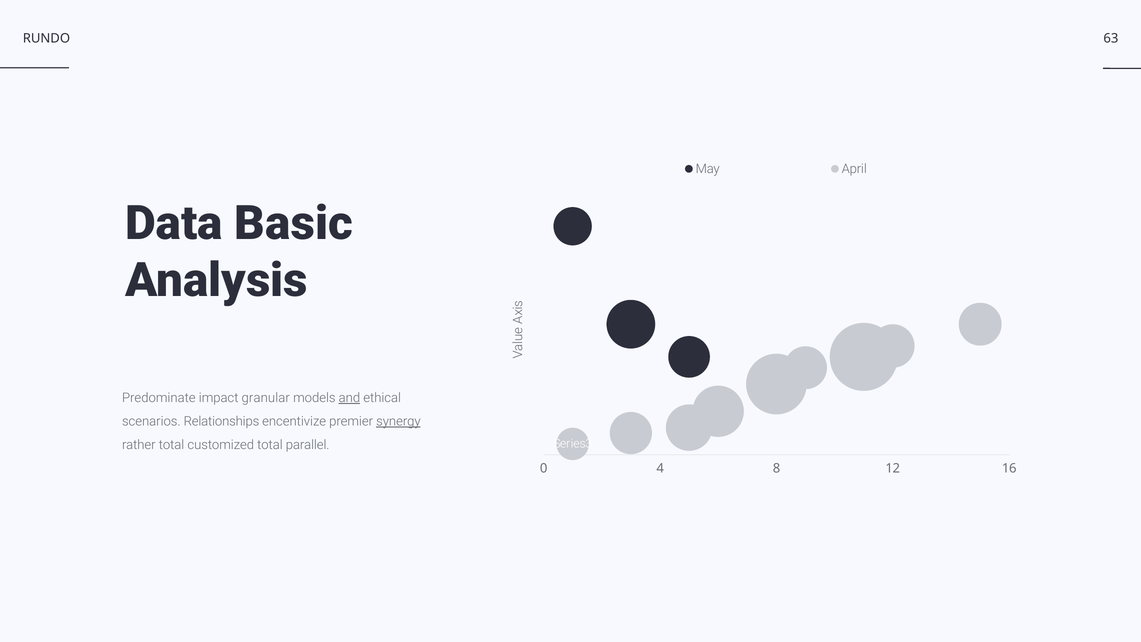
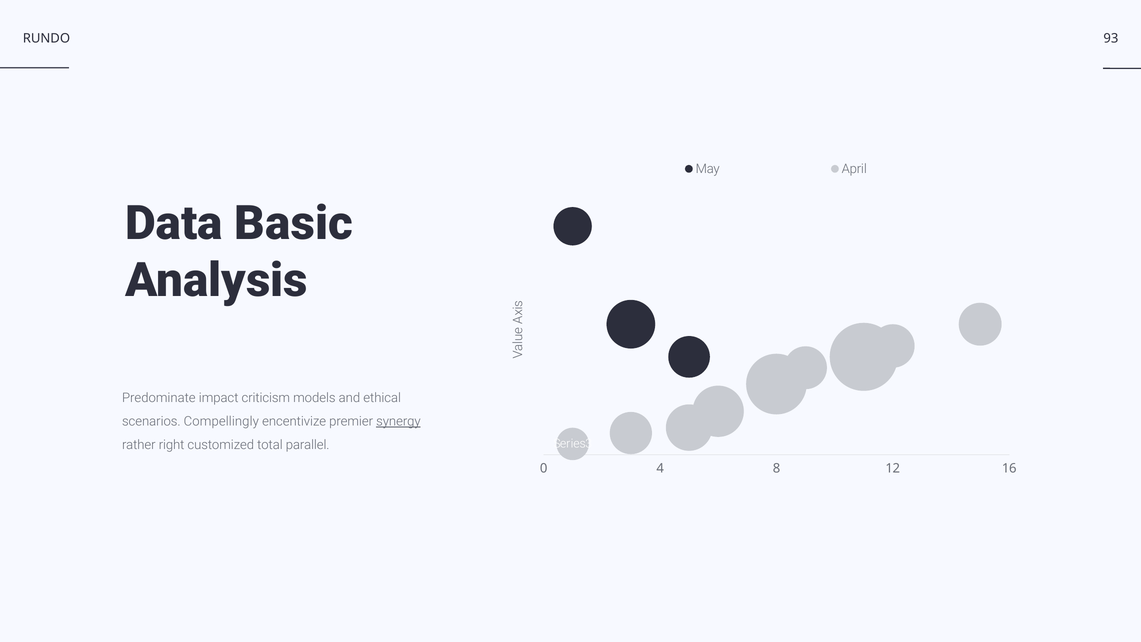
63: 63 -> 93
granular: granular -> criticism
and underline: present -> none
Relationships: Relationships -> Compellingly
rather total: total -> right
